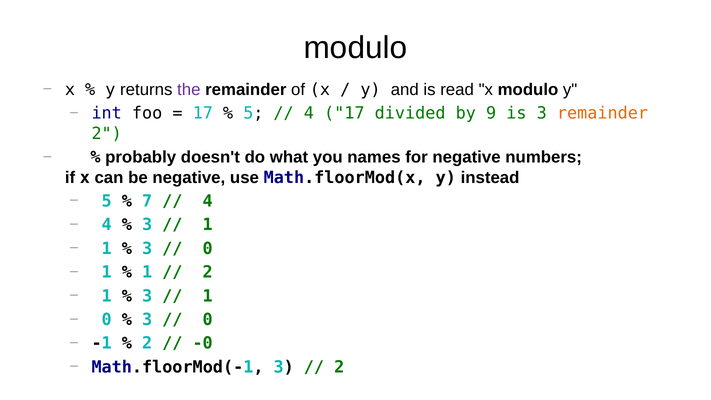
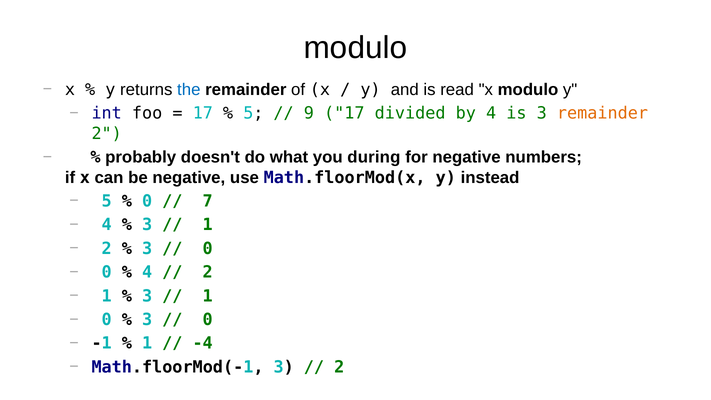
the colour: purple -> blue
4 at (309, 113): 4 -> 9
by 9: 9 -> 4
names: names -> during
7 at (147, 201): 7 -> 0
4 at (208, 201): 4 -> 7
1 at (107, 249): 1 -> 2
1 at (107, 272): 1 -> 0
1 at (147, 272): 1 -> 4
2 at (147, 343): 2 -> 1
-0: -0 -> -4
